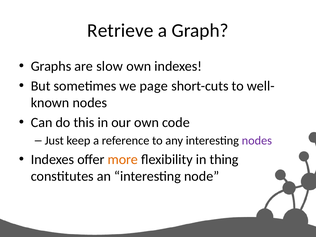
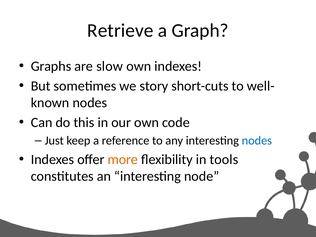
page: page -> story
nodes at (257, 141) colour: purple -> blue
thing: thing -> tools
